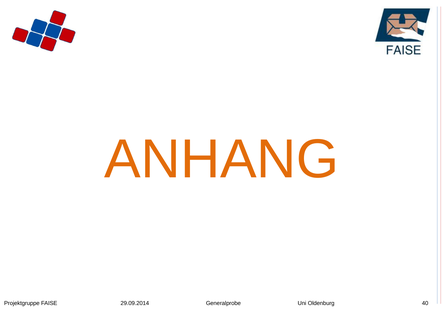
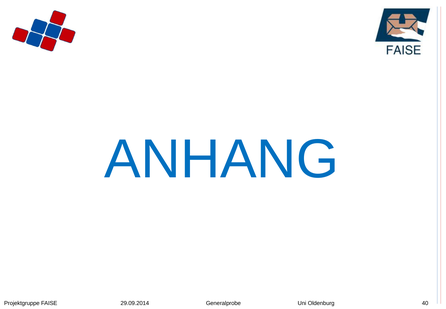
ANHANG colour: orange -> blue
